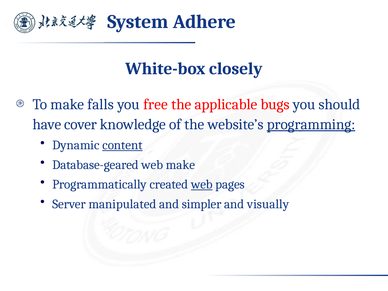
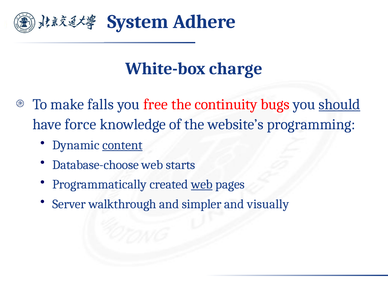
closely: closely -> charge
applicable: applicable -> continuity
should underline: none -> present
cover: cover -> force
programming underline: present -> none
Database-geared: Database-geared -> Database-choose
web make: make -> starts
manipulated: manipulated -> walkthrough
